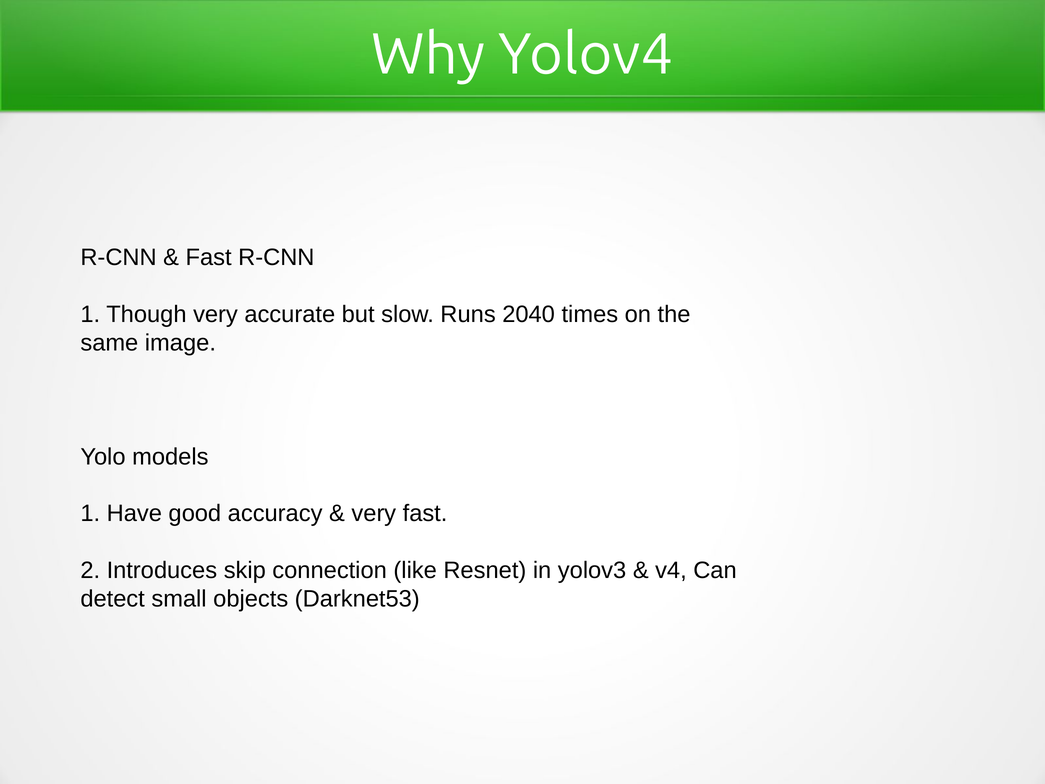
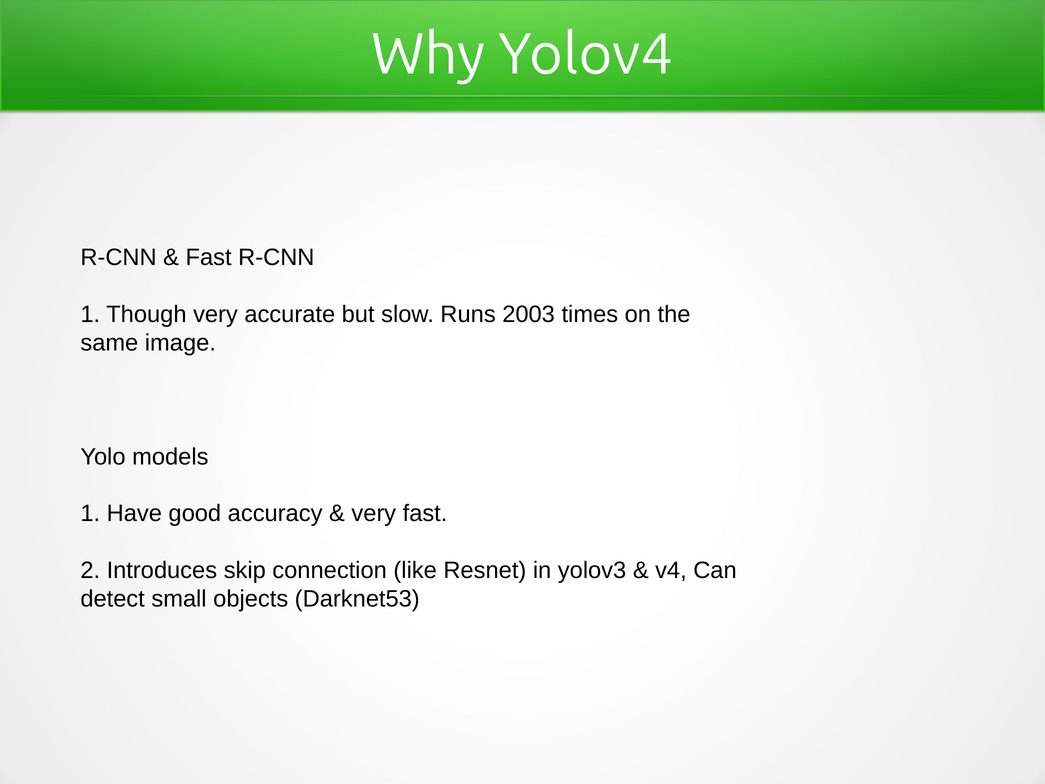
2040: 2040 -> 2003
